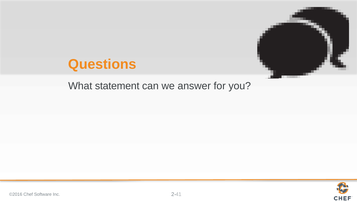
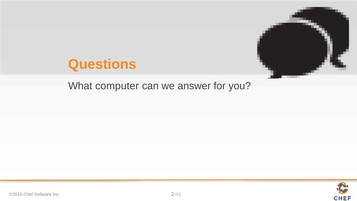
statement: statement -> computer
